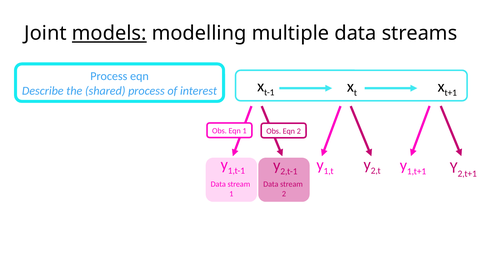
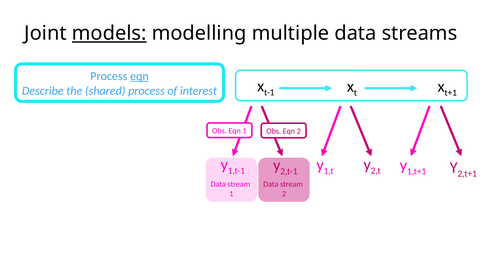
eqn at (139, 76) underline: none -> present
